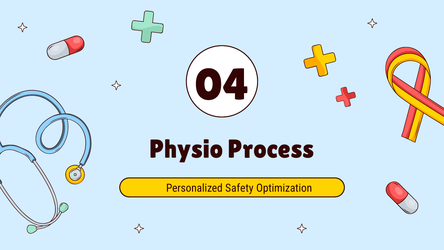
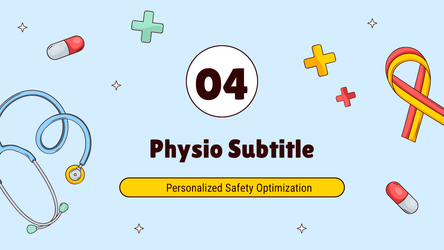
Process: Process -> Subtitle
